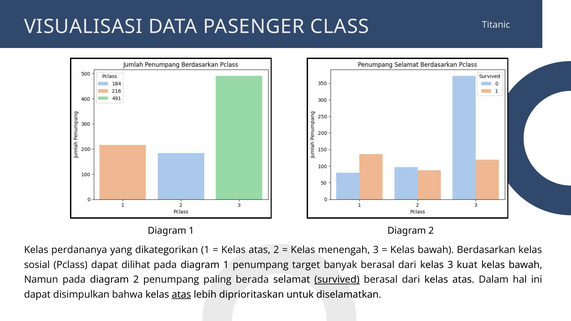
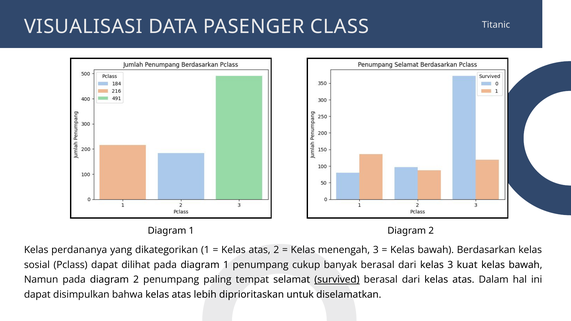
target: target -> cukup
berada: berada -> tempat
atas at (181, 295) underline: present -> none
